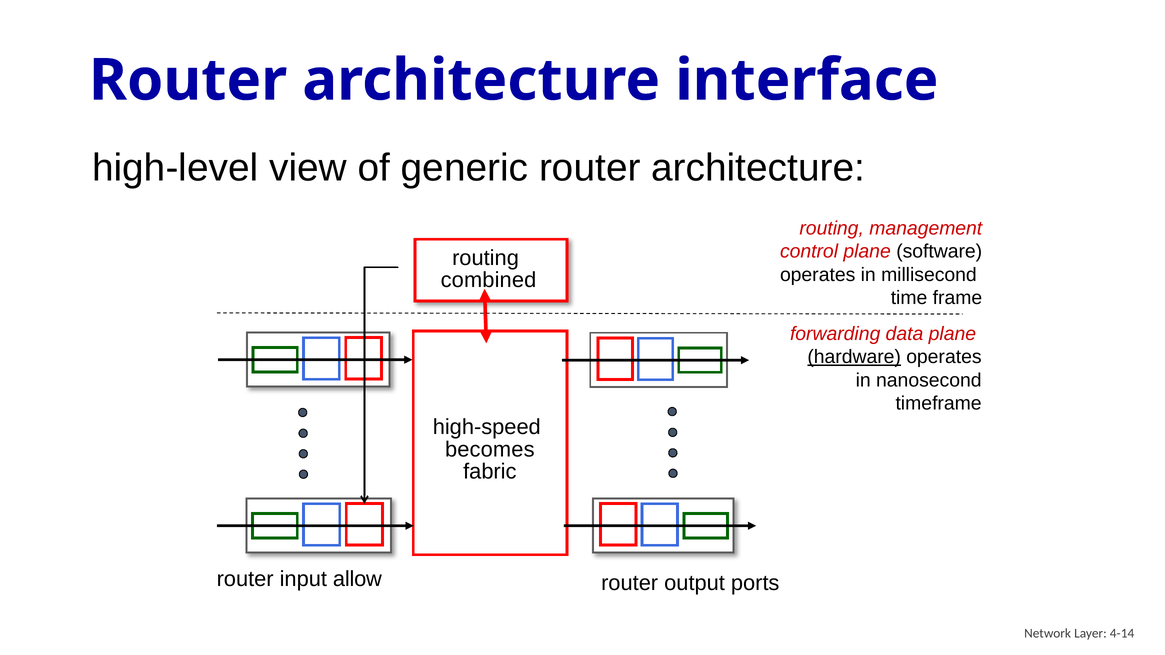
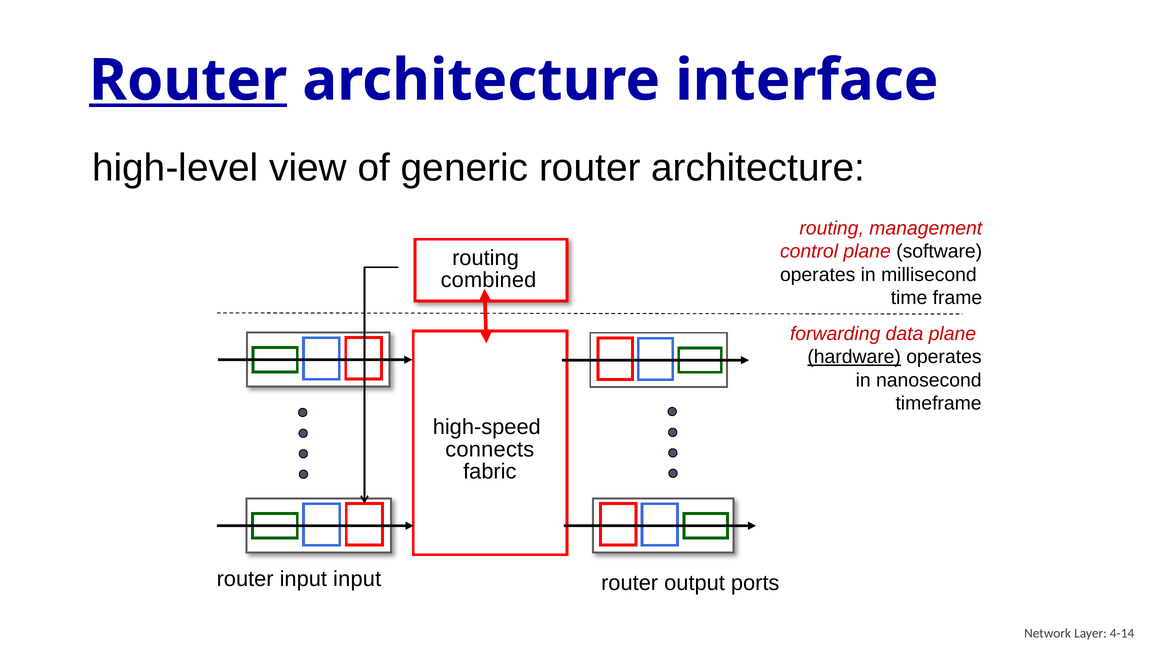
Router at (188, 80) underline: none -> present
becomes: becomes -> connects
input allow: allow -> input
